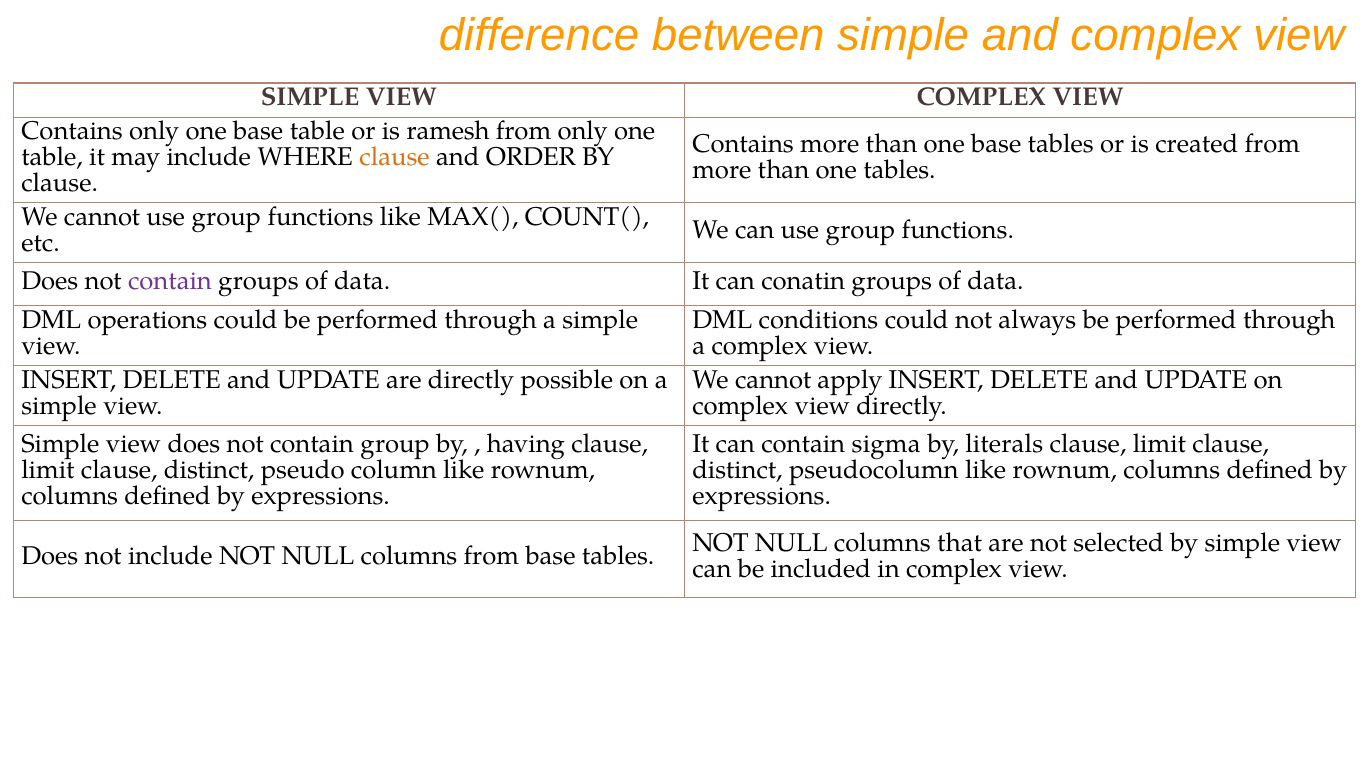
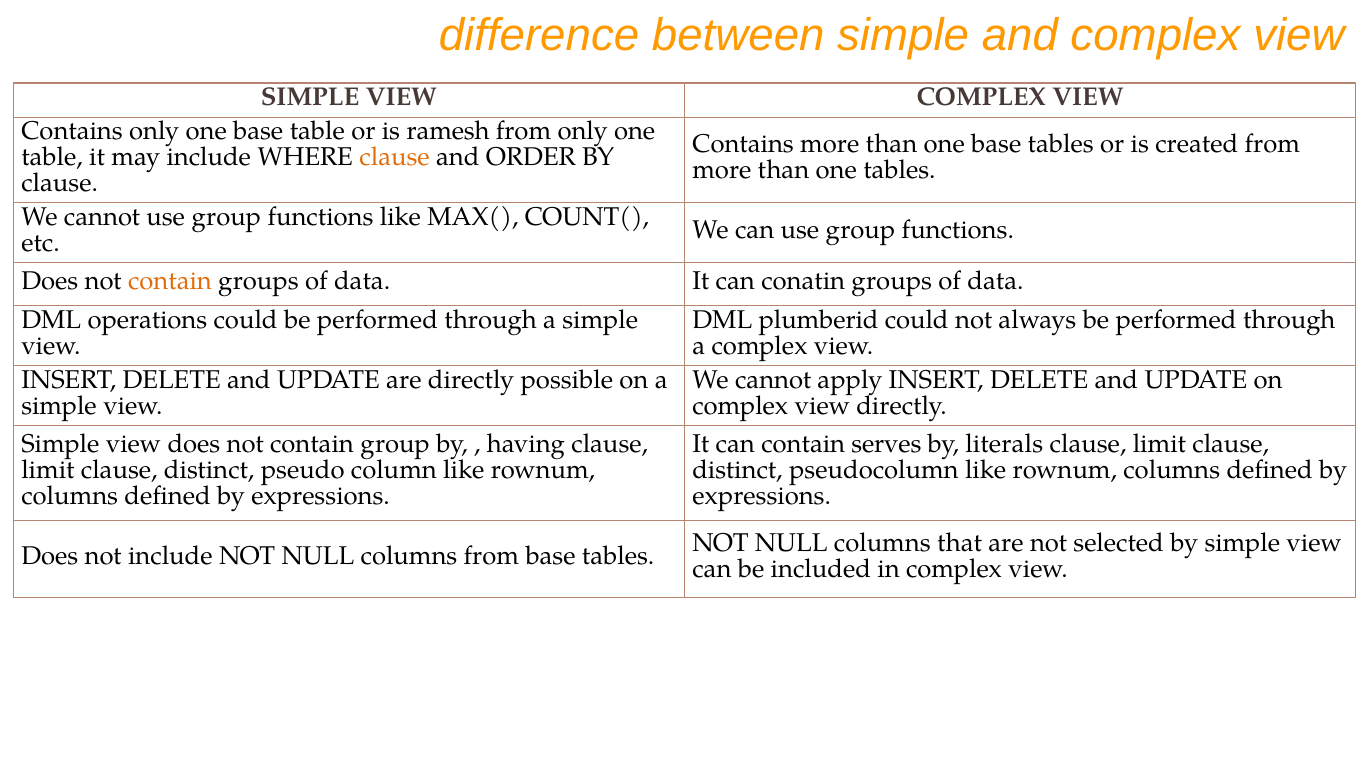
contain at (170, 281) colour: purple -> orange
conditions: conditions -> plumberid
sigma: sigma -> serves
